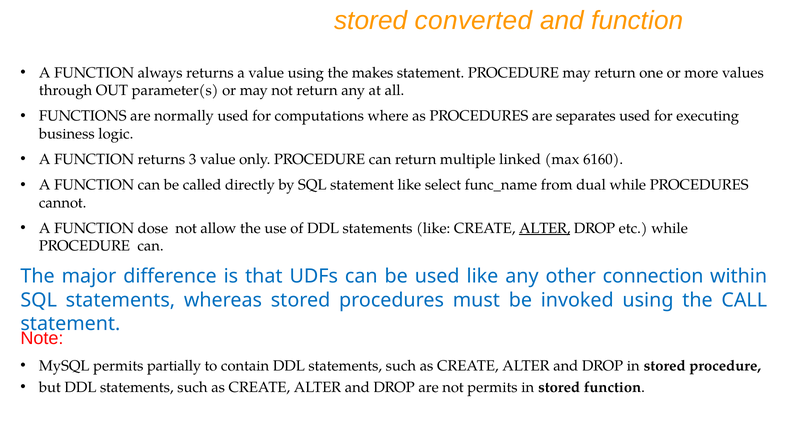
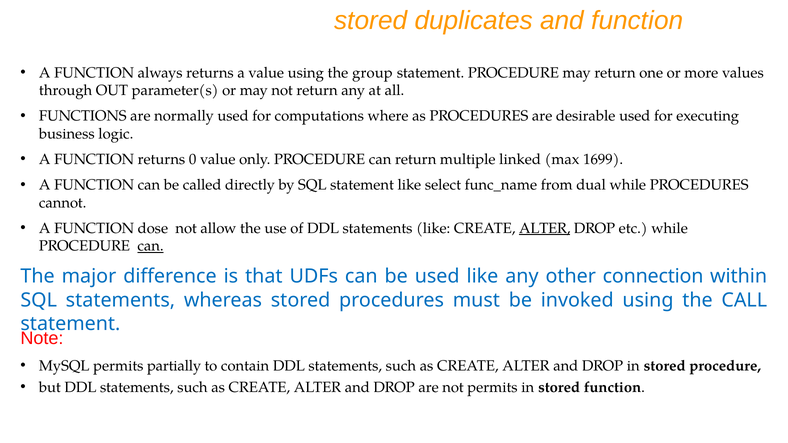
converted: converted -> duplicates
makes: makes -> group
separates: separates -> desirable
3: 3 -> 0
6160: 6160 -> 1699
can at (151, 246) underline: none -> present
